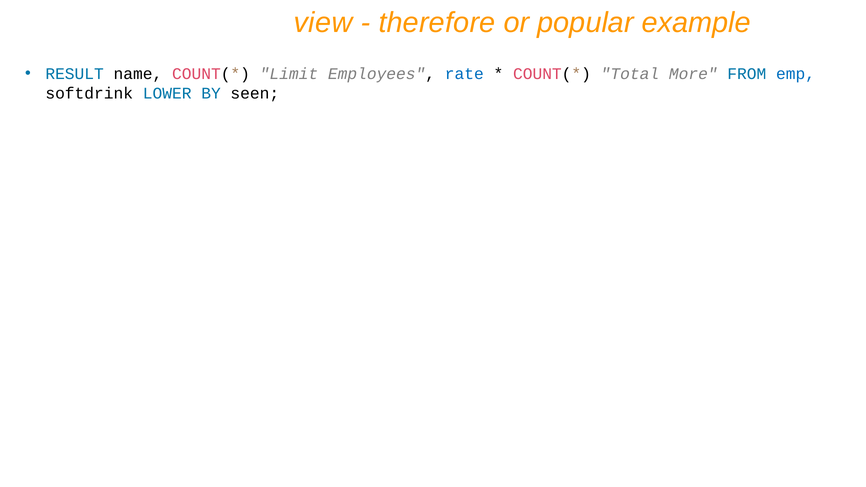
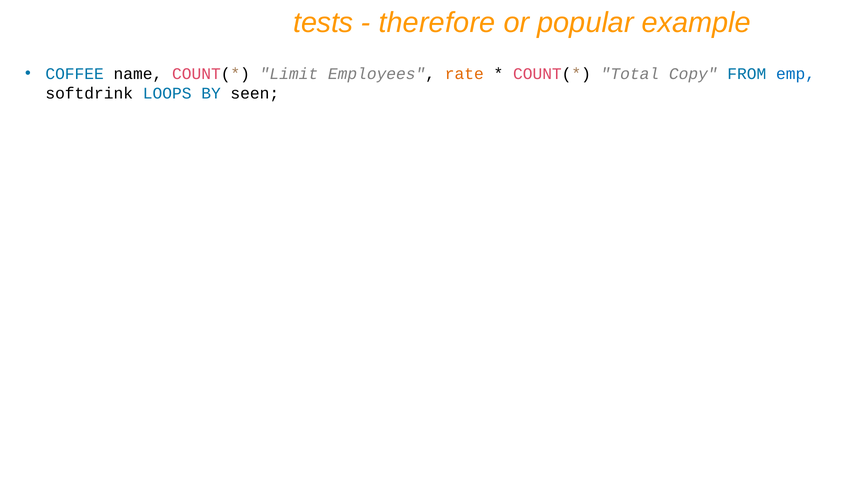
view: view -> tests
RESULT: RESULT -> COFFEE
rate colour: blue -> orange
More: More -> Copy
LOWER: LOWER -> LOOPS
